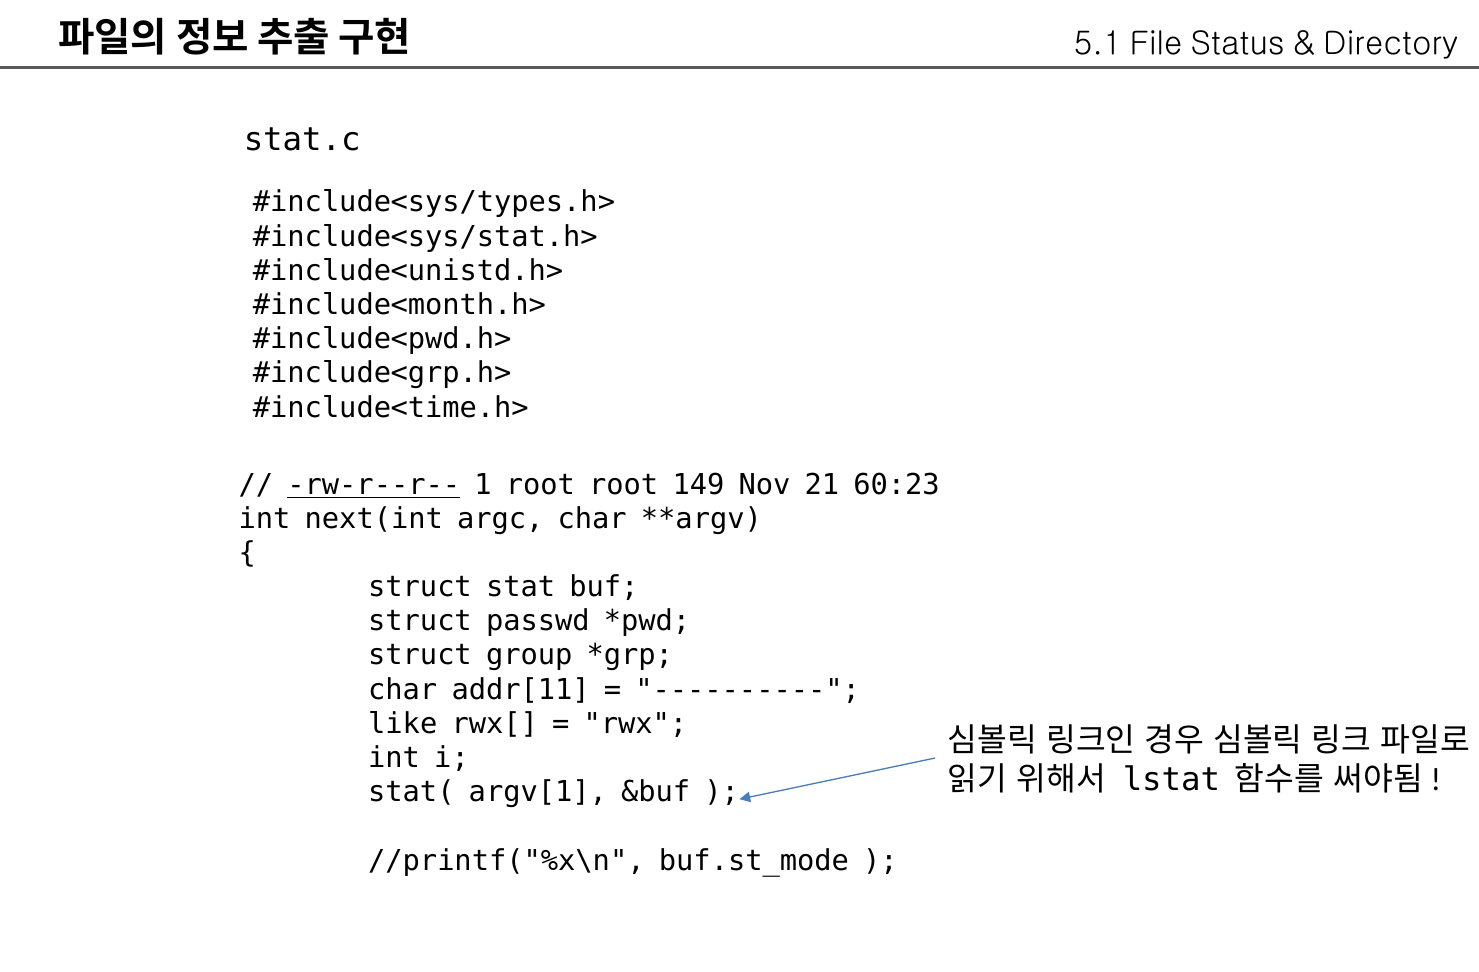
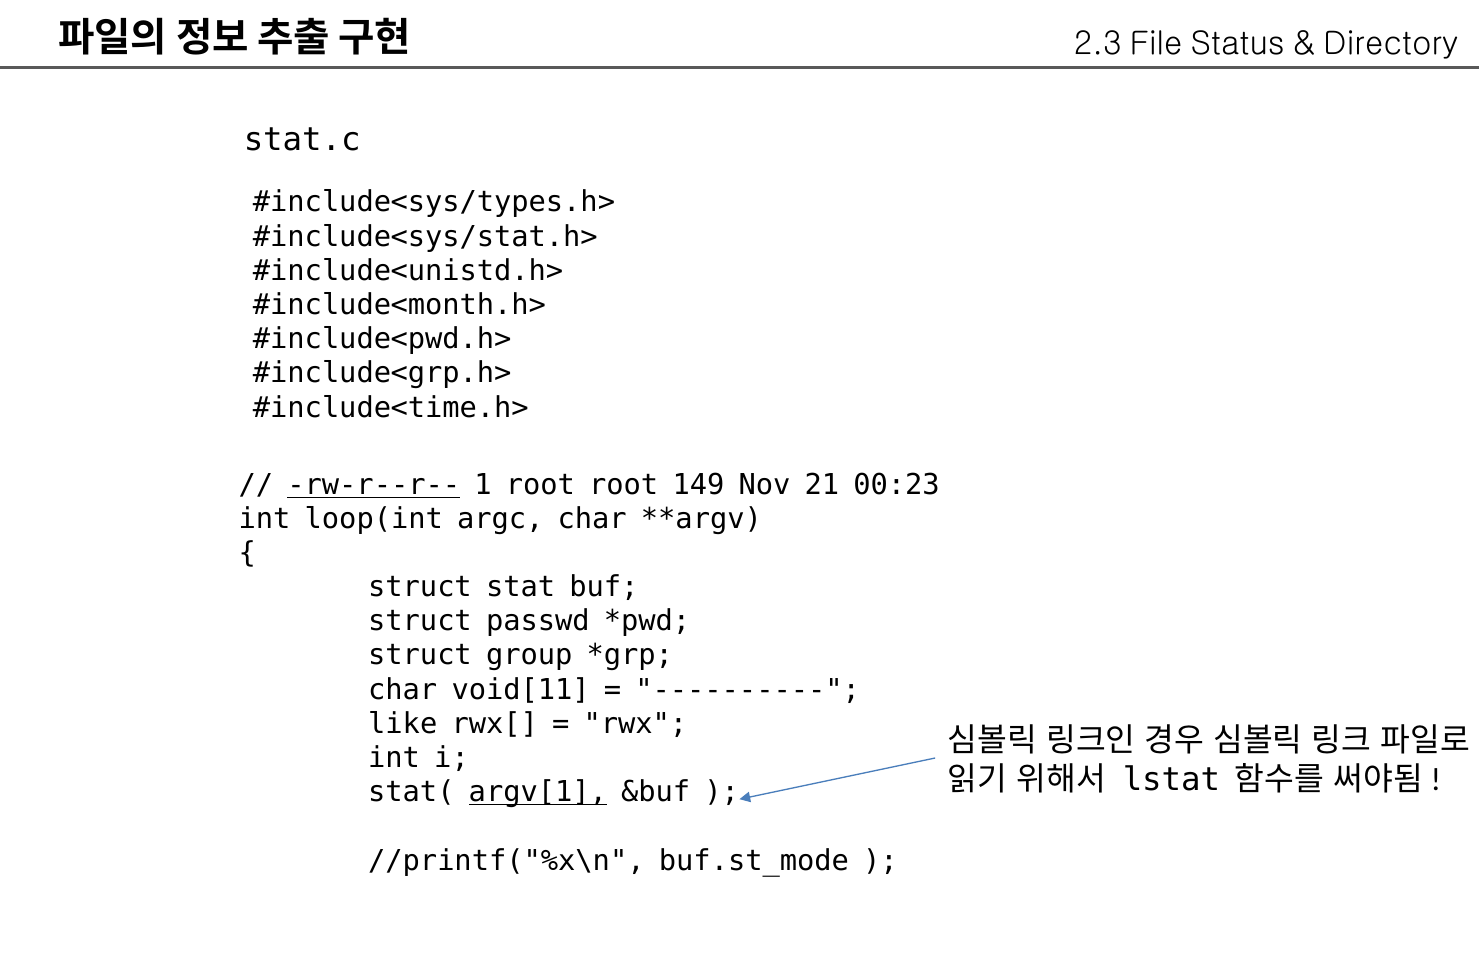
5.1: 5.1 -> 2.3
60:23: 60:23 -> 00:23
next(int: next(int -> loop(int
addr[11: addr[11 -> void[11
argv[1 underline: none -> present
